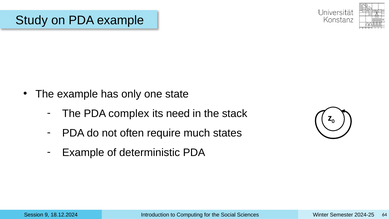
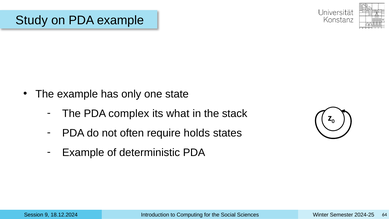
need: need -> what
much: much -> holds
